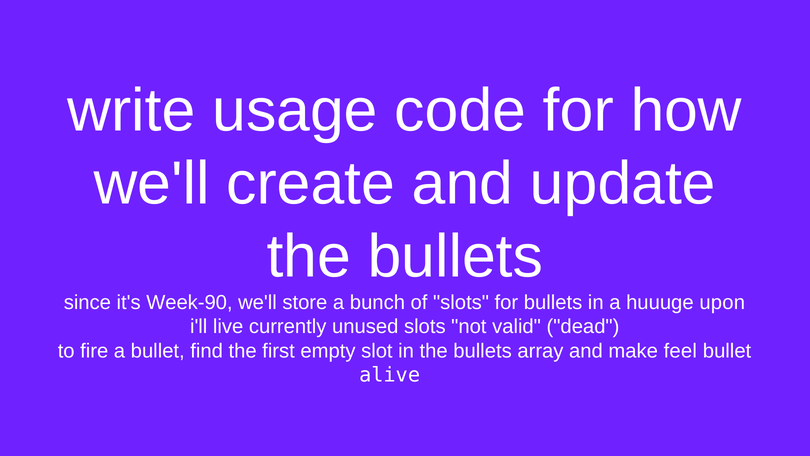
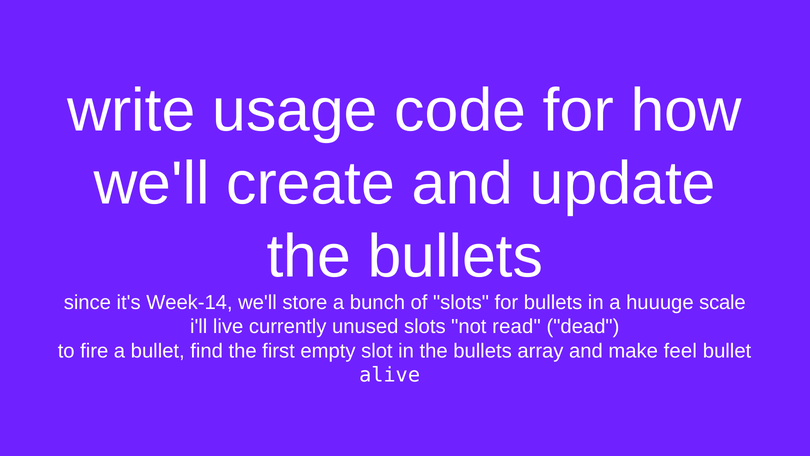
Week-90: Week-90 -> Week-14
upon: upon -> scale
valid: valid -> read
